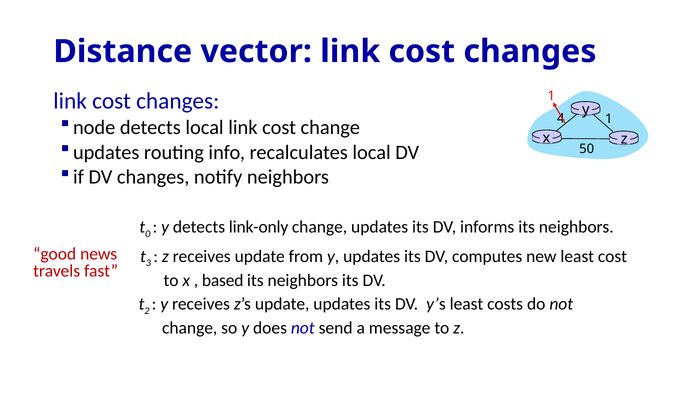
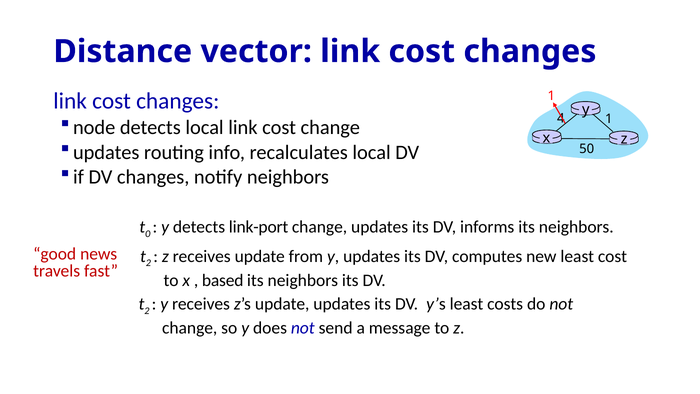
link-only: link-only -> link-port
3 at (148, 263): 3 -> 2
